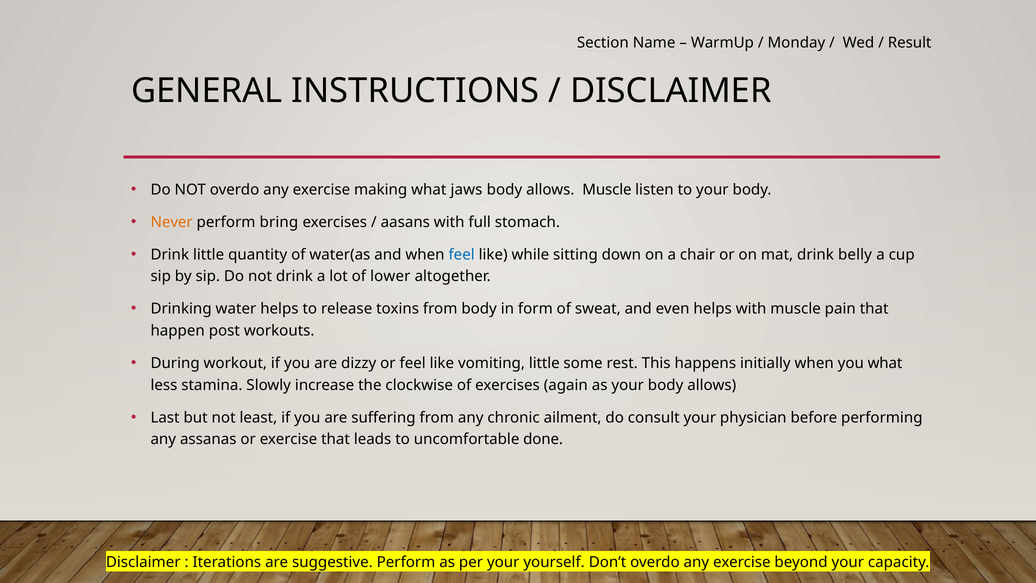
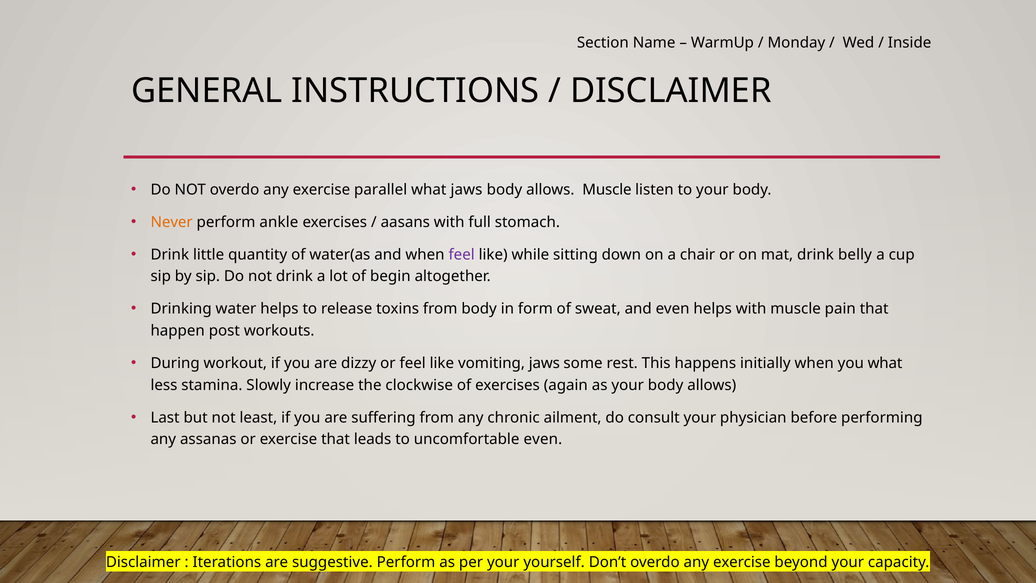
Result: Result -> Inside
making: making -> parallel
bring: bring -> ankle
feel at (462, 255) colour: blue -> purple
lower: lower -> begin
vomiting little: little -> jaws
uncomfortable done: done -> even
